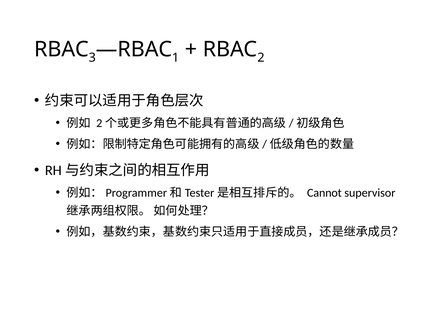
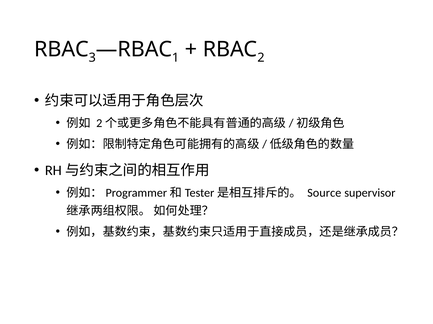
Cannot: Cannot -> Source
